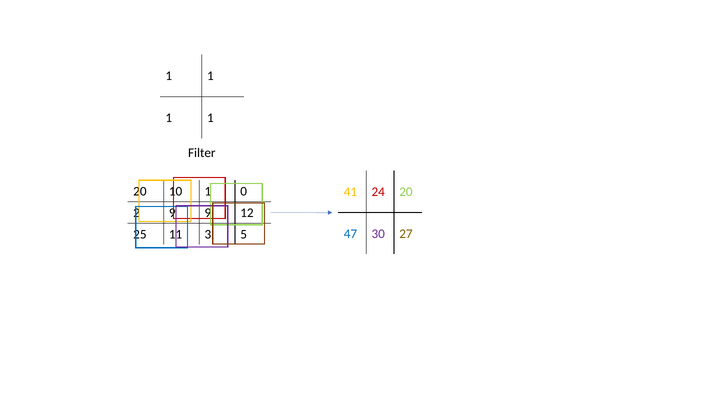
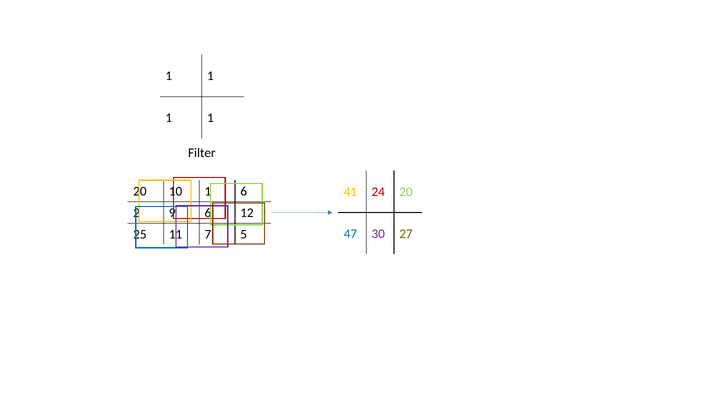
1 0: 0 -> 6
9 9: 9 -> 6
3: 3 -> 7
